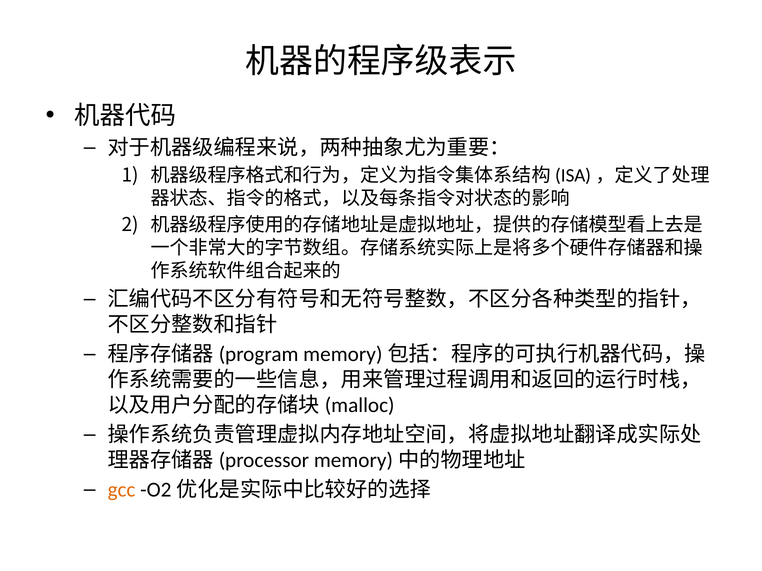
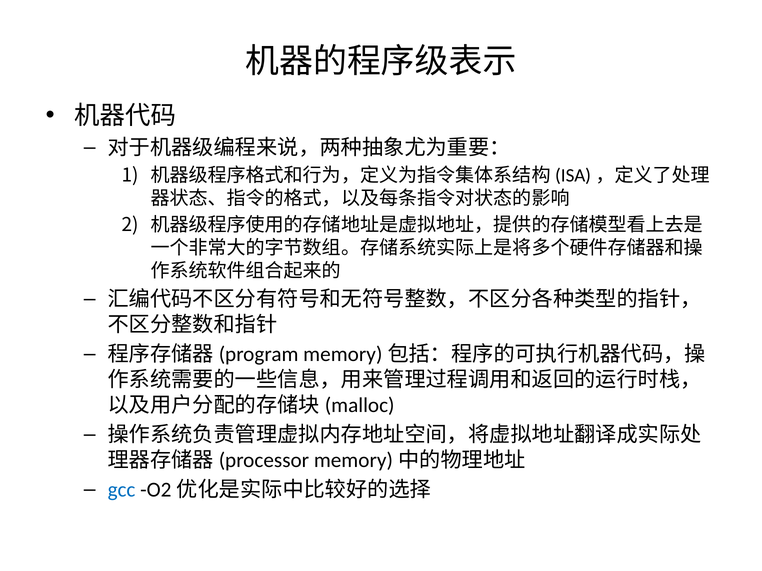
gcc colour: orange -> blue
